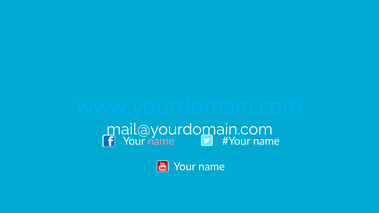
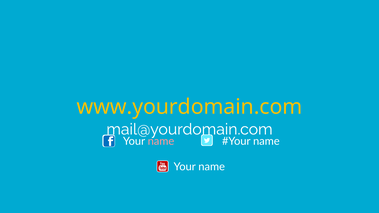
www.yourdomain.com colour: light blue -> yellow
